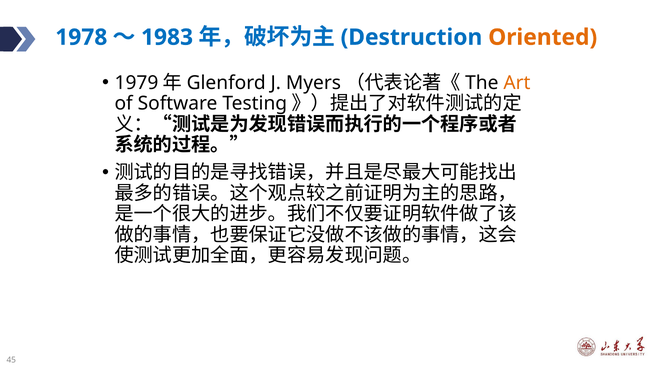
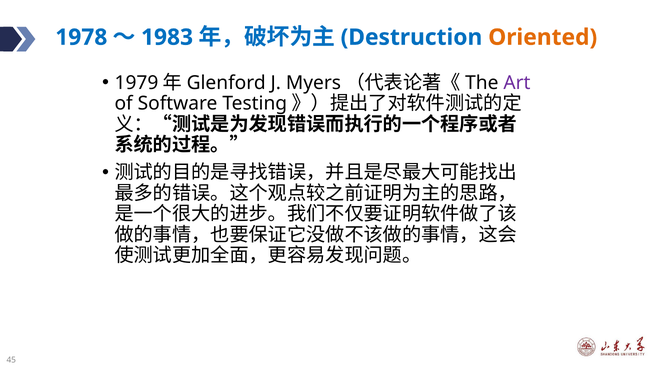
Art colour: orange -> purple
